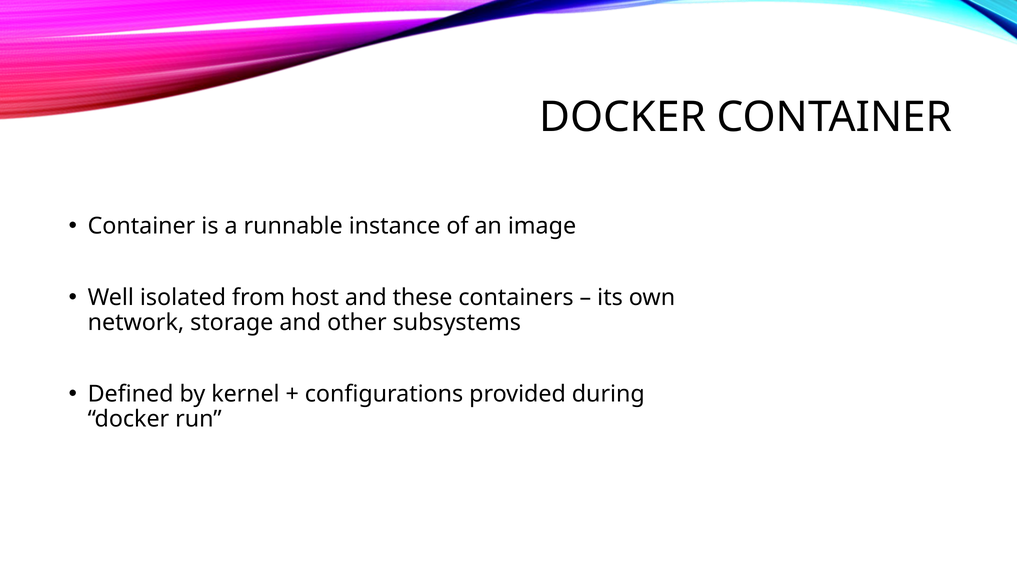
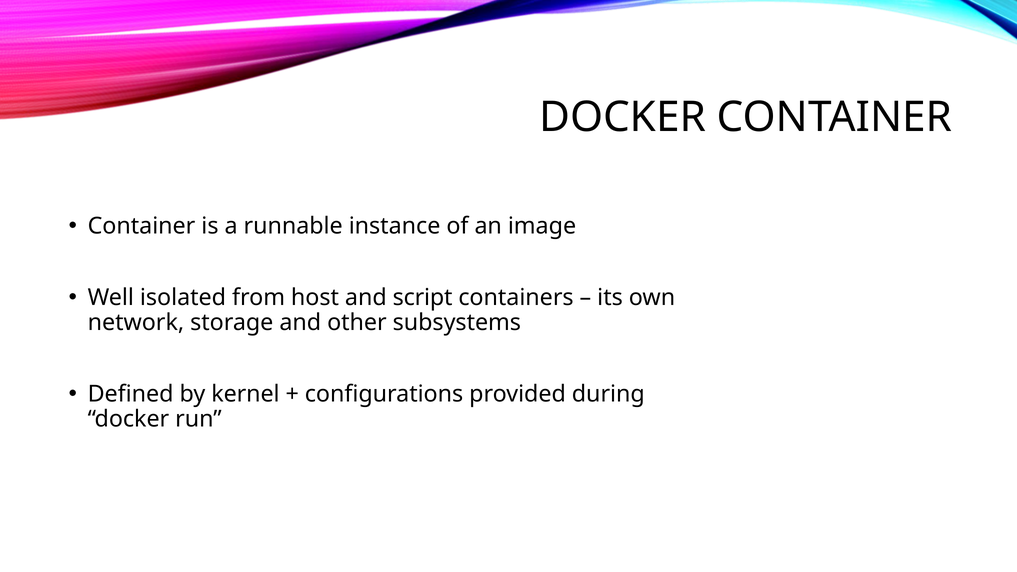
these: these -> script
